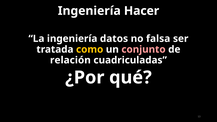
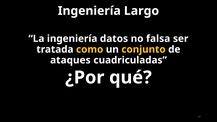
Hacer: Hacer -> Largo
conjunto colour: pink -> yellow
relación: relación -> ataques
